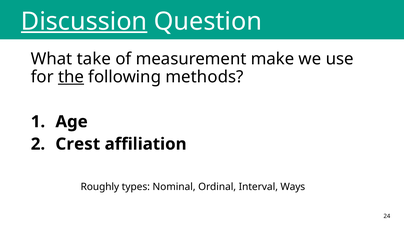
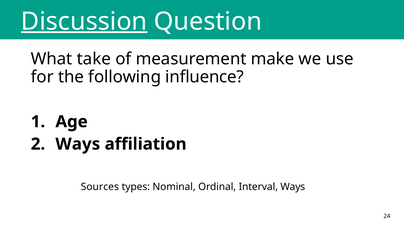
the underline: present -> none
methods: methods -> influence
Crest at (78, 144): Crest -> Ways
Roughly: Roughly -> Sources
